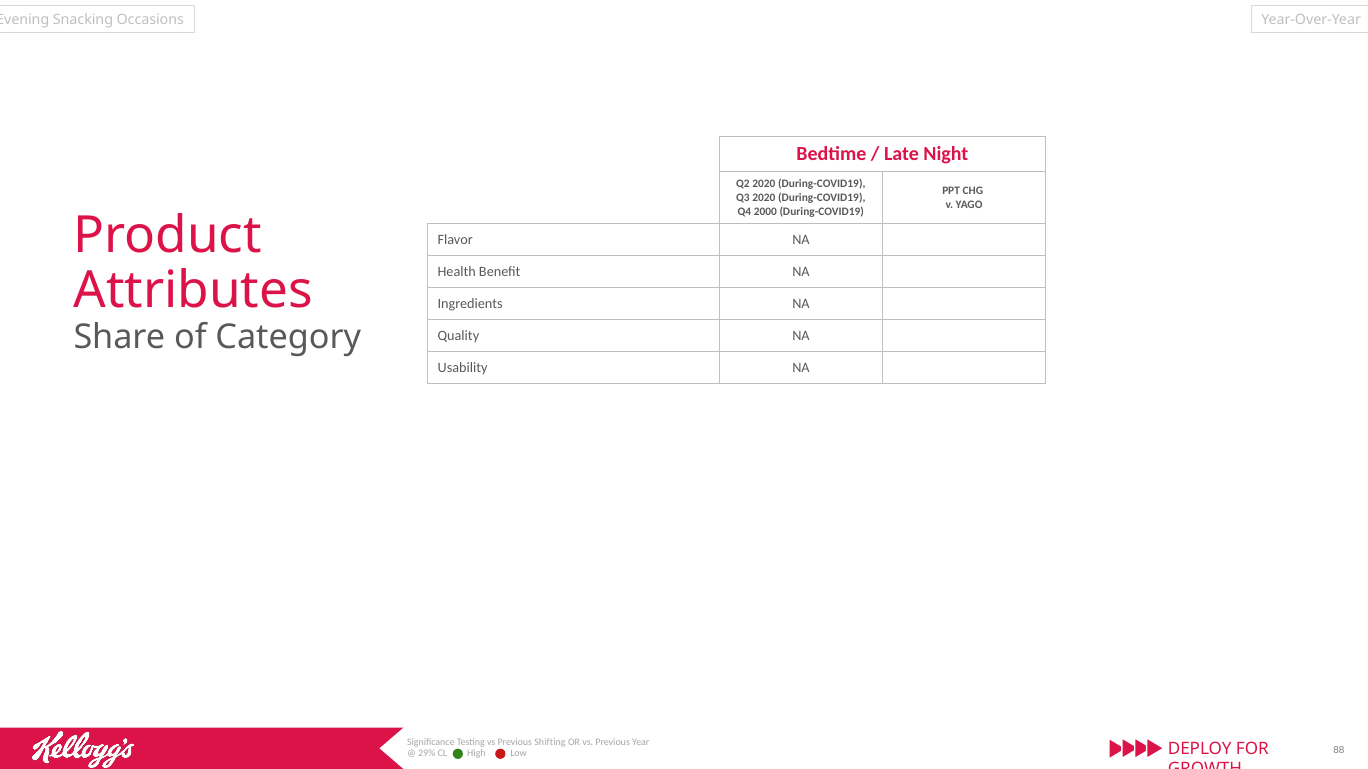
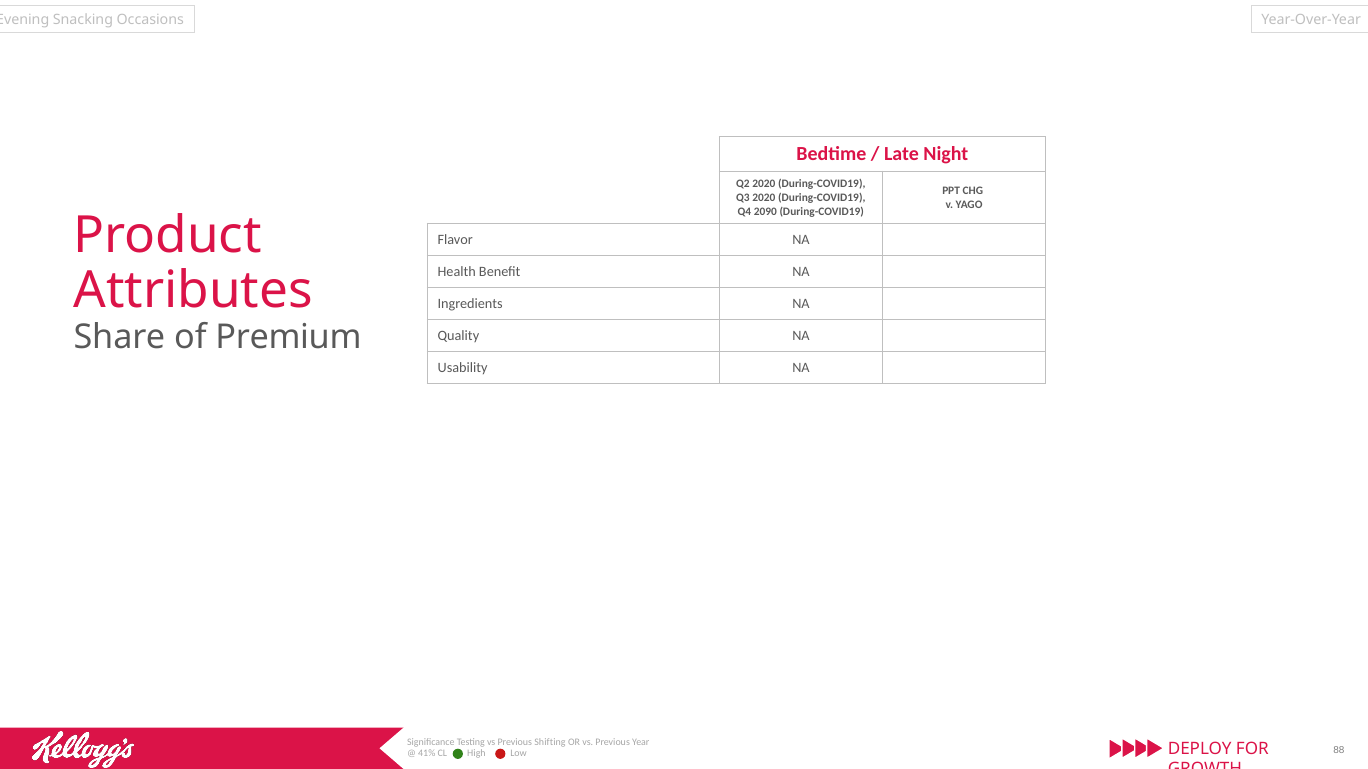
2000: 2000 -> 2090
Category: Category -> Premium
29%: 29% -> 41%
